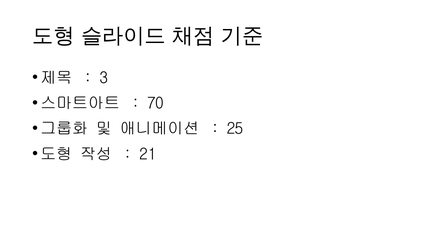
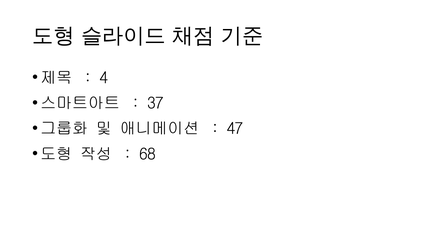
3: 3 -> 4
70: 70 -> 37
25: 25 -> 47
21: 21 -> 68
